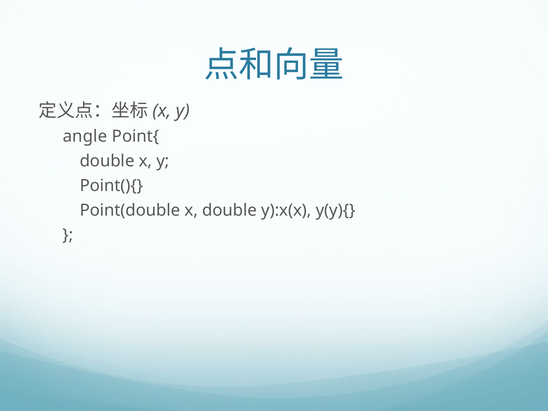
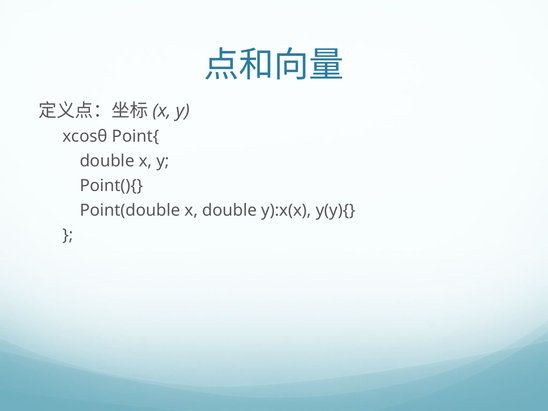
angle: angle -> xcosθ
